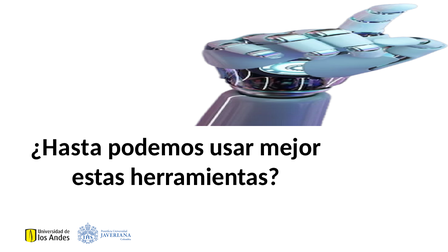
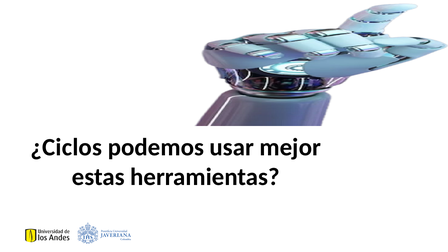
¿Hasta: ¿Hasta -> ¿Ciclos
